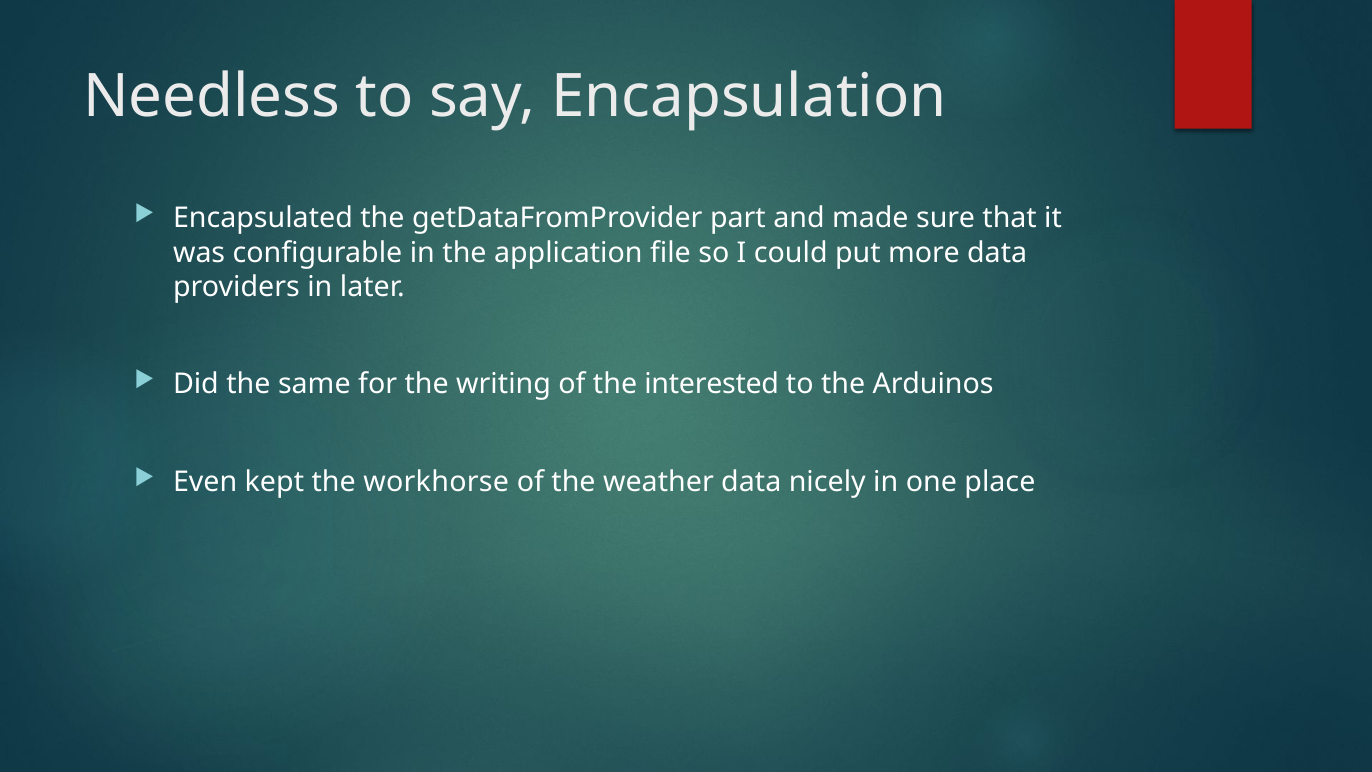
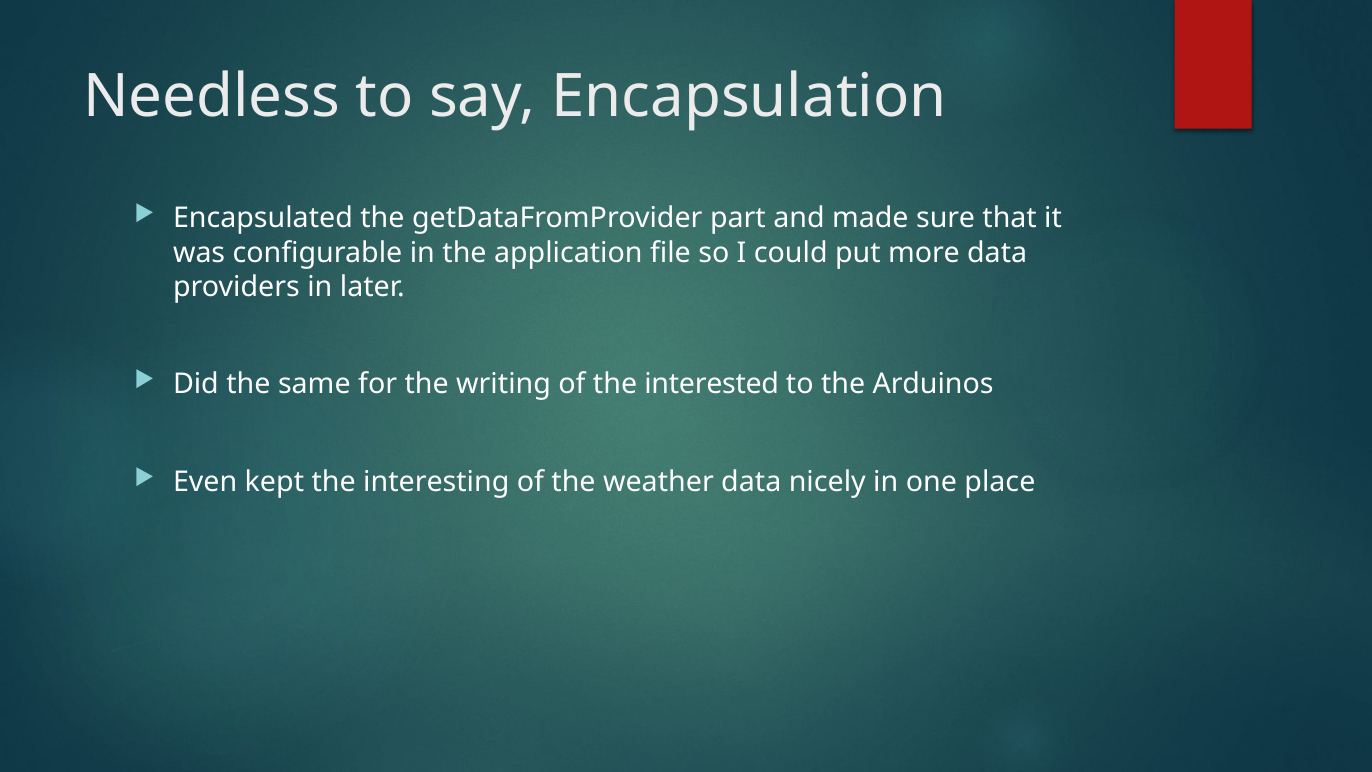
workhorse: workhorse -> interesting
